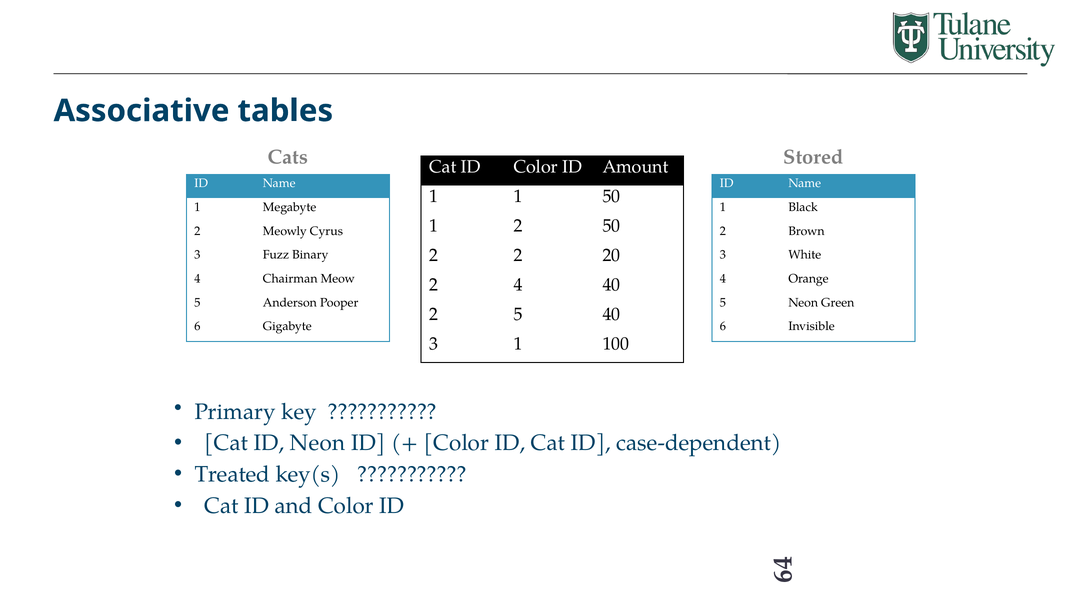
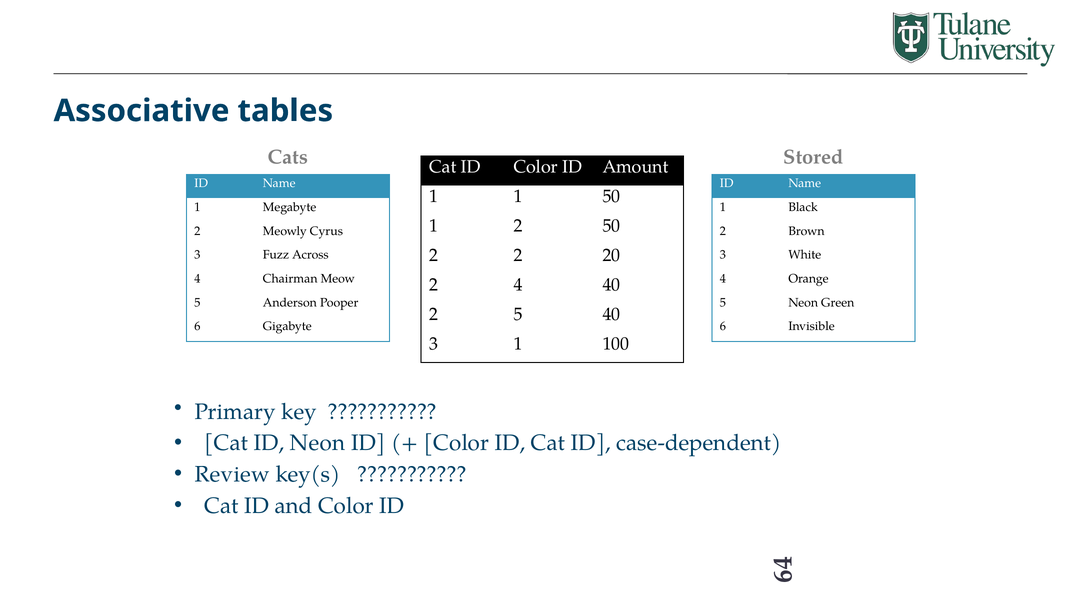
Binary: Binary -> Across
Treated: Treated -> Review
